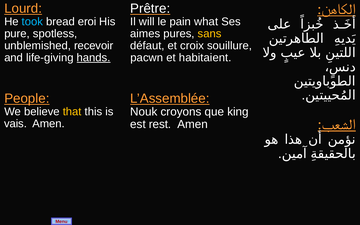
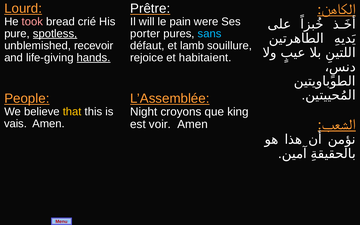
took colour: light blue -> pink
eroi: eroi -> crié
what: what -> were
spotless underline: none -> present
aimes: aimes -> porter
sans colour: yellow -> light blue
croix: croix -> lamb
pacwn: pacwn -> rejoice
Nouk: Nouk -> Night
rest: rest -> voir
